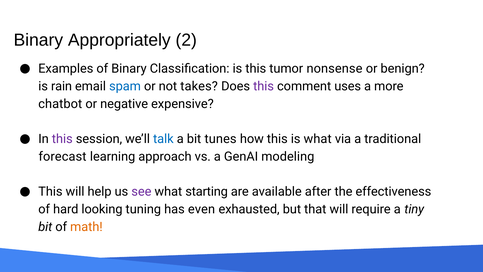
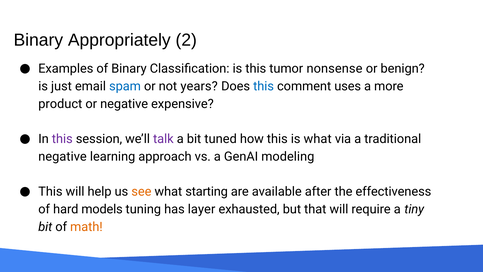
rain: rain -> just
takes: takes -> years
this at (264, 86) colour: purple -> blue
chatbot: chatbot -> product
talk colour: blue -> purple
tunes: tunes -> tuned
forecast at (62, 156): forecast -> negative
see colour: purple -> orange
looking: looking -> models
even: even -> layer
